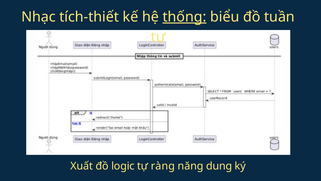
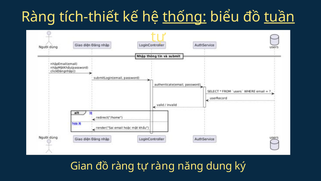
Nhạc at (39, 17): Nhạc -> Ràng
tuần underline: none -> present
Xuất: Xuất -> Gian
đồ logic: logic -> ràng
